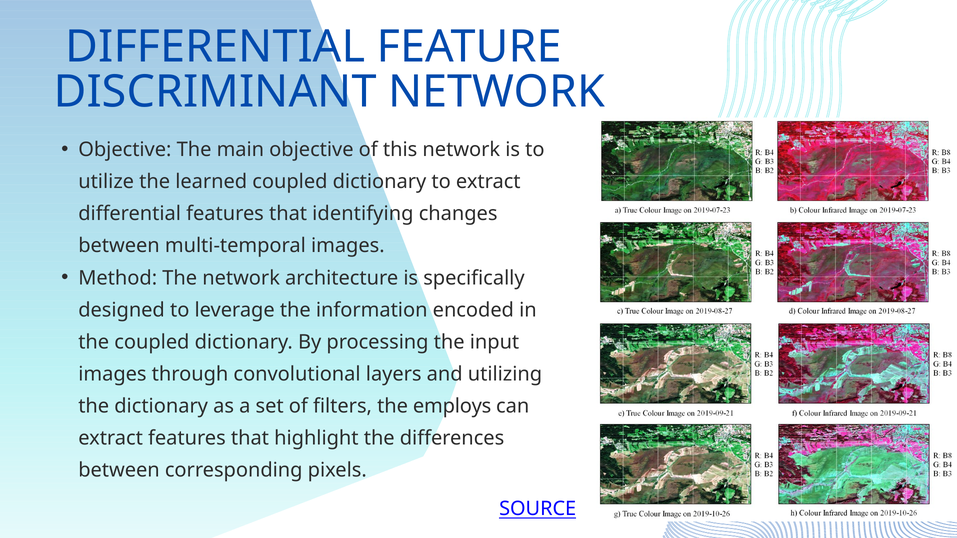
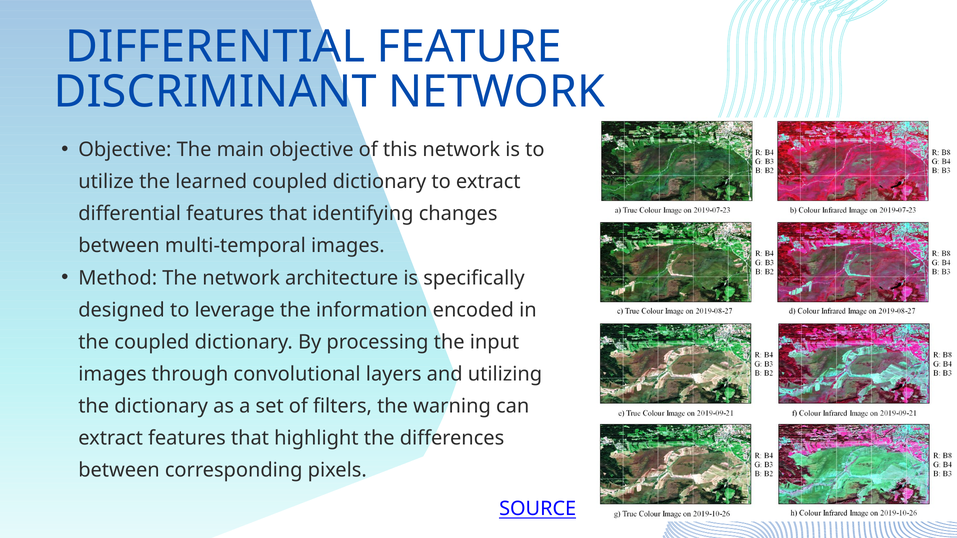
employs: employs -> warning
